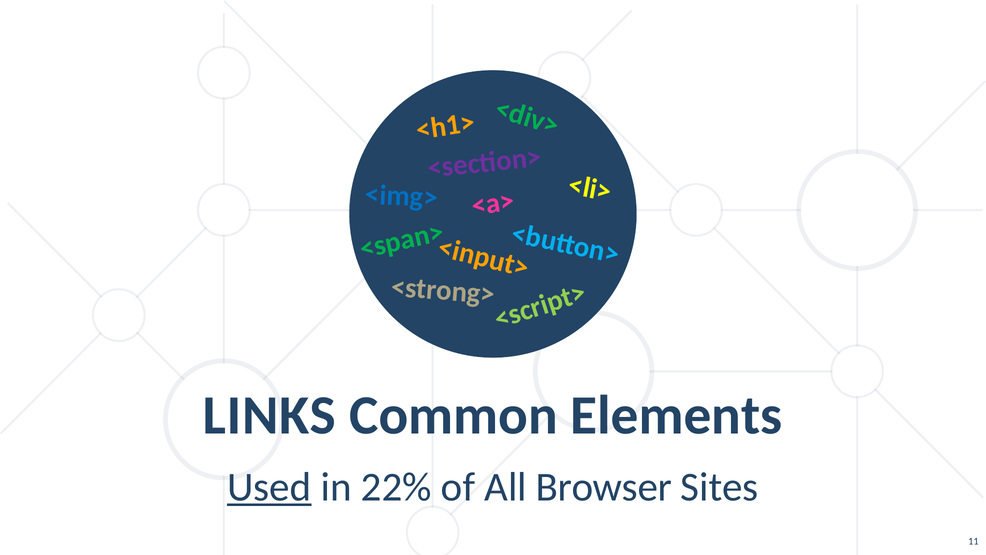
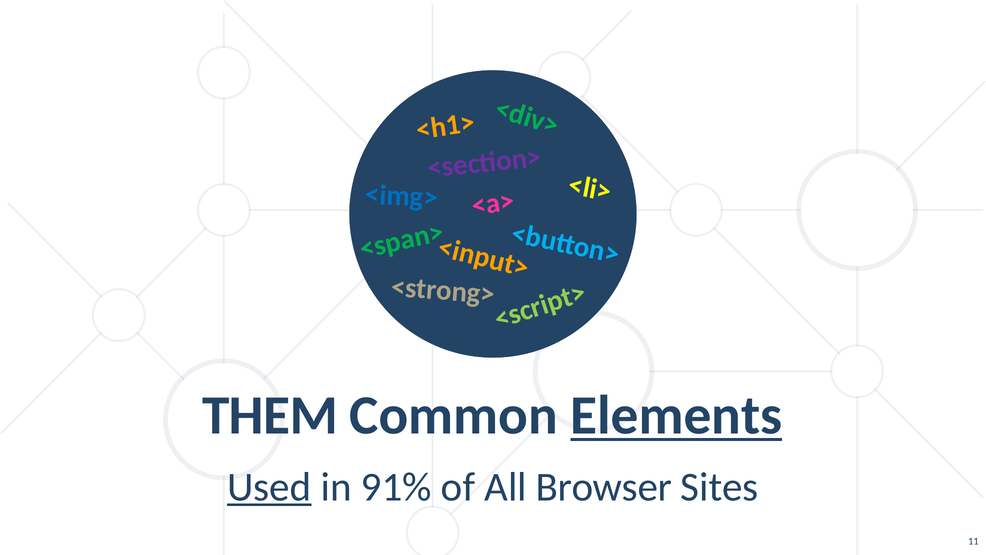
LINKS: LINKS -> THEM
Elements underline: none -> present
22%: 22% -> 91%
